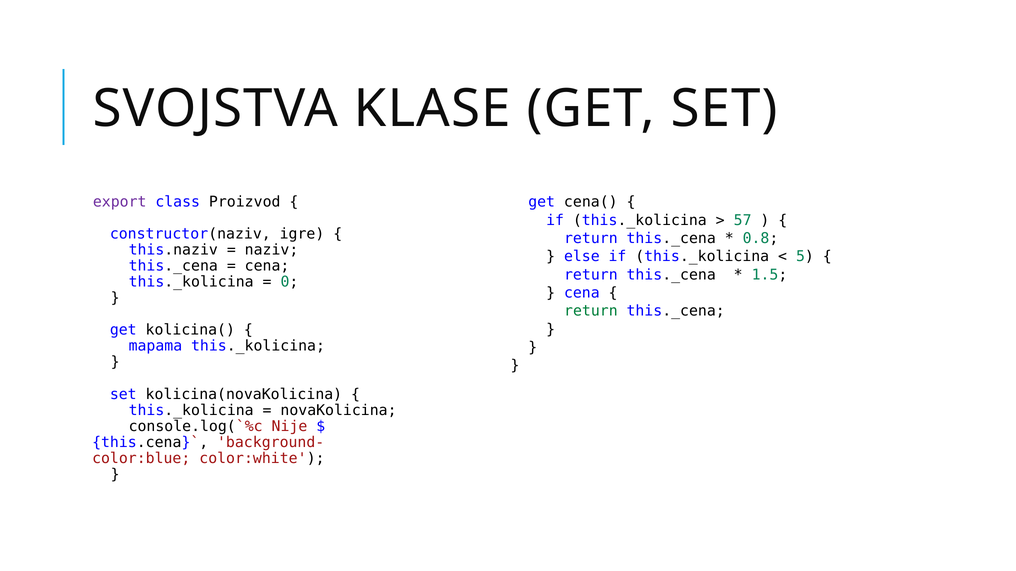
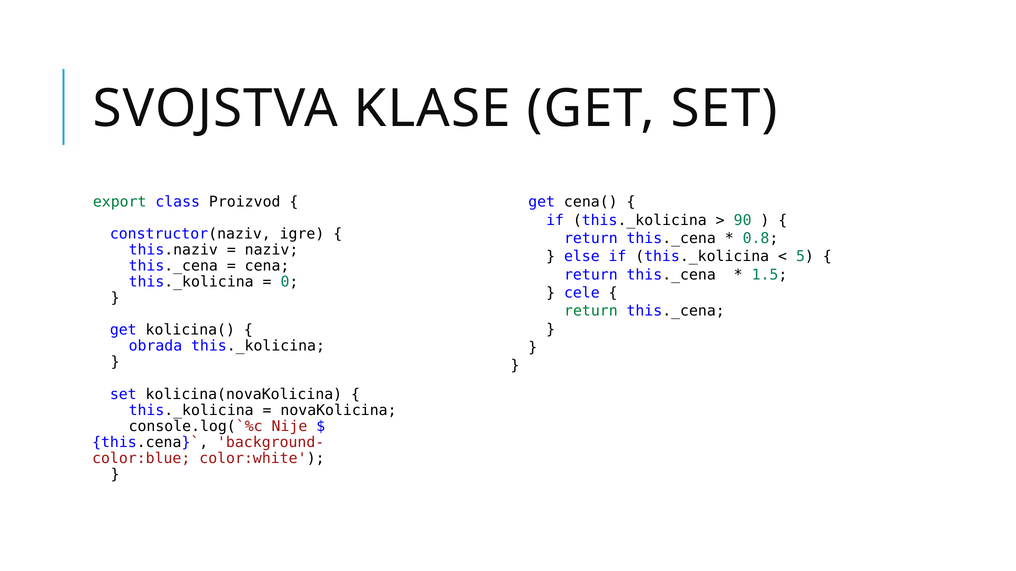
export colour: purple -> green
57: 57 -> 90
cena at (582, 293): cena -> cele
mapama: mapama -> obrada
